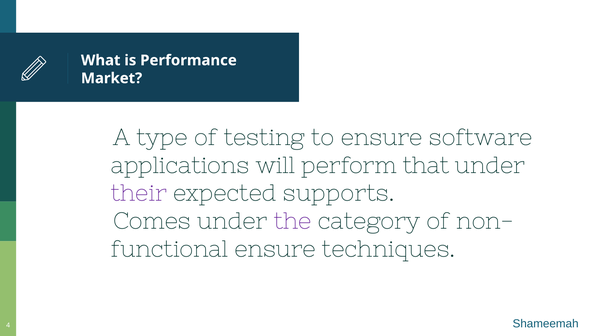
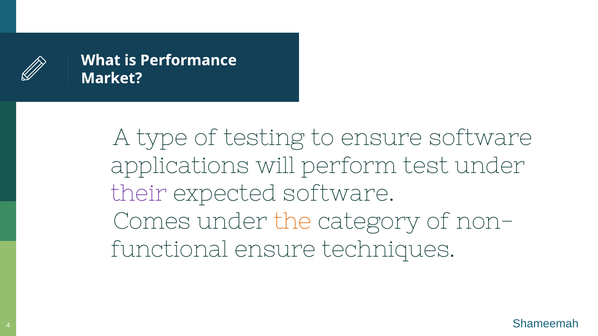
that: that -> test
expected supports: supports -> software
the colour: purple -> orange
